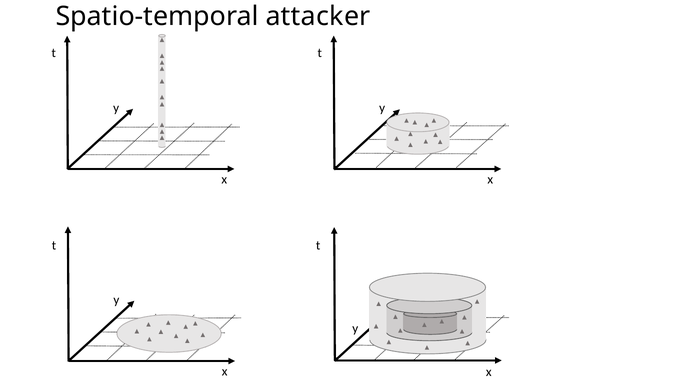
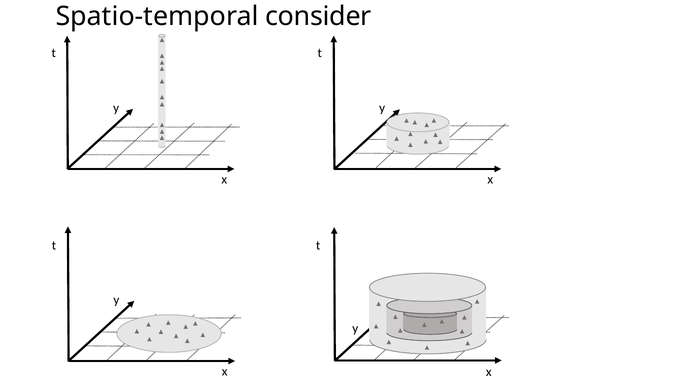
attacker: attacker -> consider
